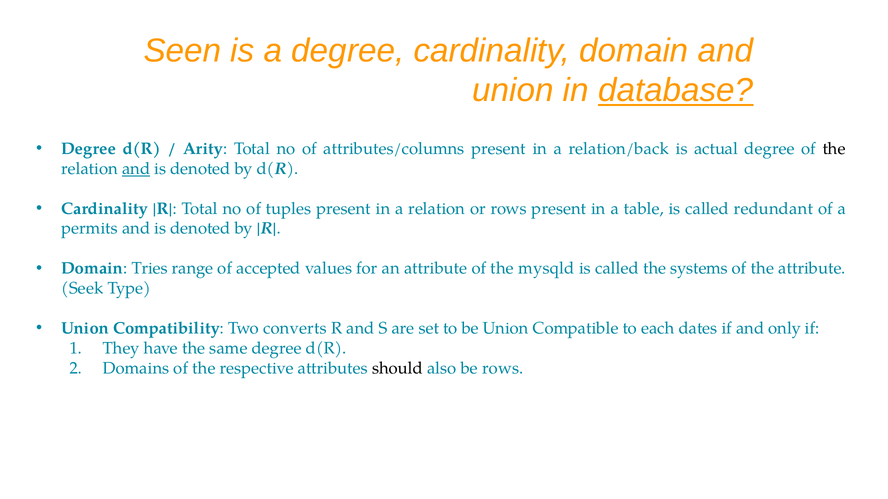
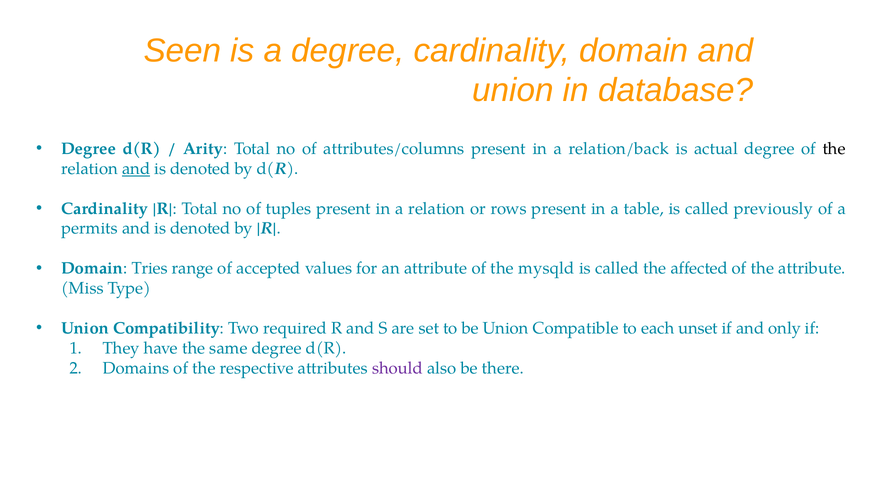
database underline: present -> none
redundant: redundant -> previously
systems: systems -> affected
Seek: Seek -> Miss
converts: converts -> required
dates: dates -> unset
should colour: black -> purple
be rows: rows -> there
